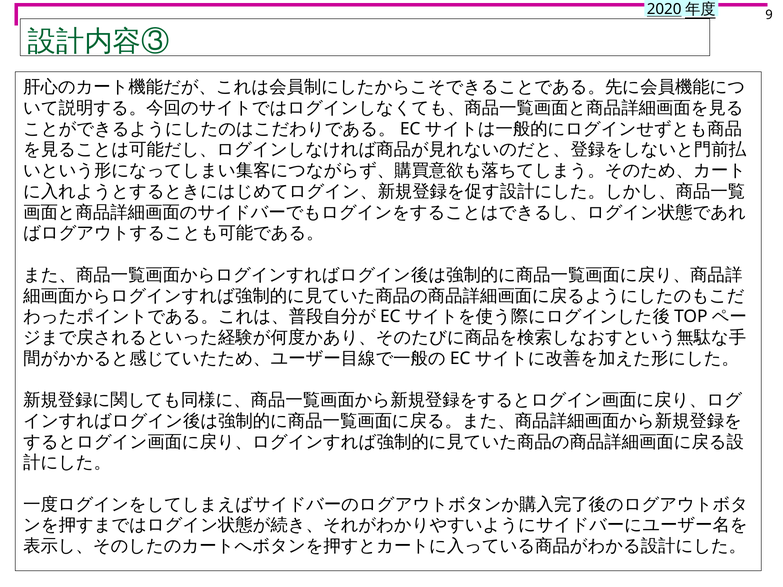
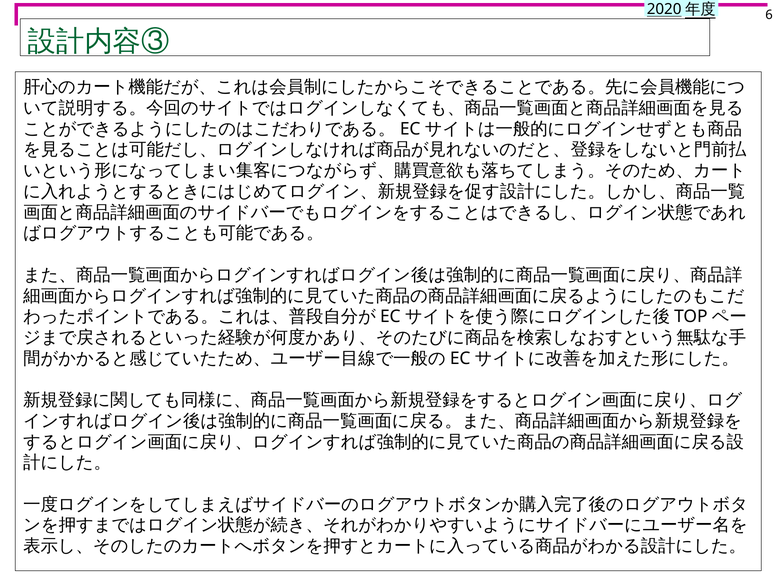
9: 9 -> 6
